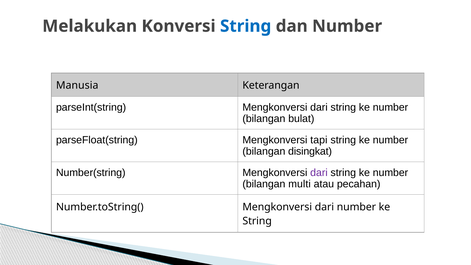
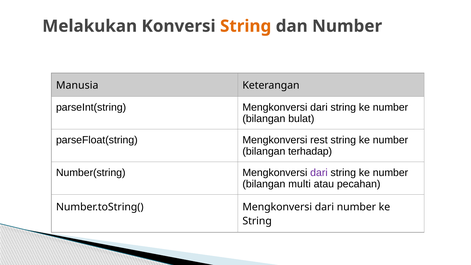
String at (246, 26) colour: blue -> orange
tapi: tapi -> rest
disingkat: disingkat -> terhadap
